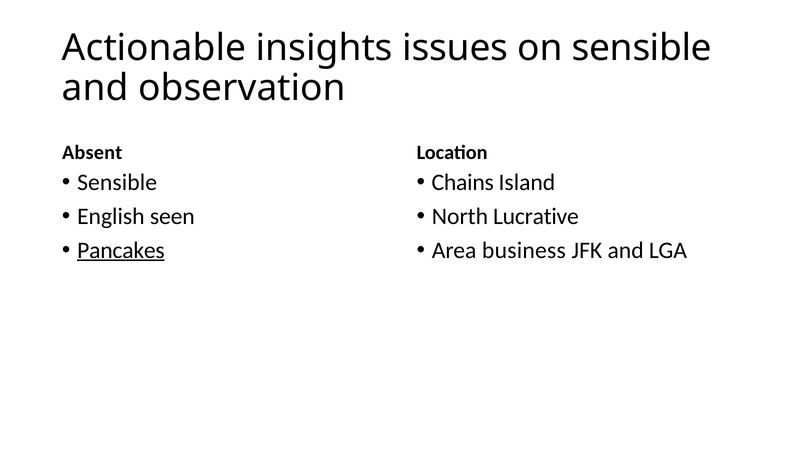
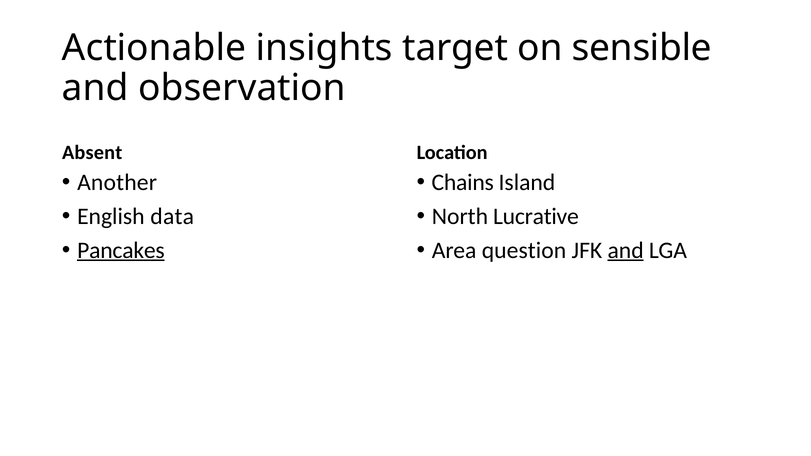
issues: issues -> target
Sensible at (117, 182): Sensible -> Another
seen: seen -> data
business: business -> question
and at (626, 250) underline: none -> present
